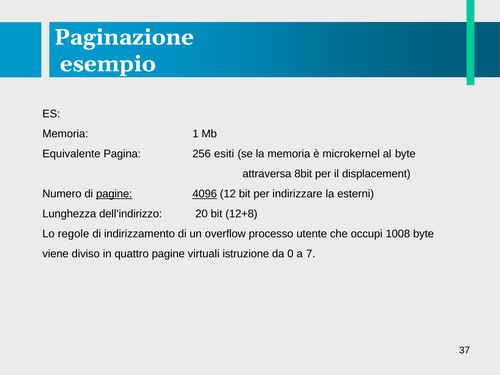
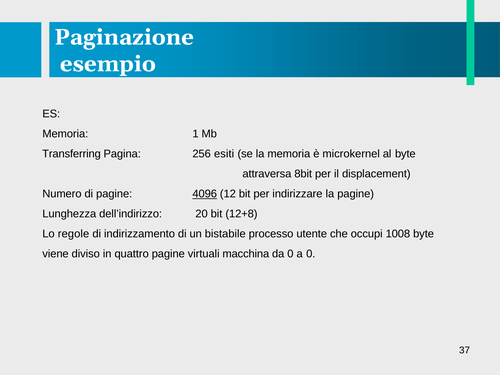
Equivalente: Equivalente -> Transferring
pagine at (114, 194) underline: present -> none
la esterni: esterni -> pagine
overflow: overflow -> bistabile
istruzione: istruzione -> macchina
a 7: 7 -> 0
